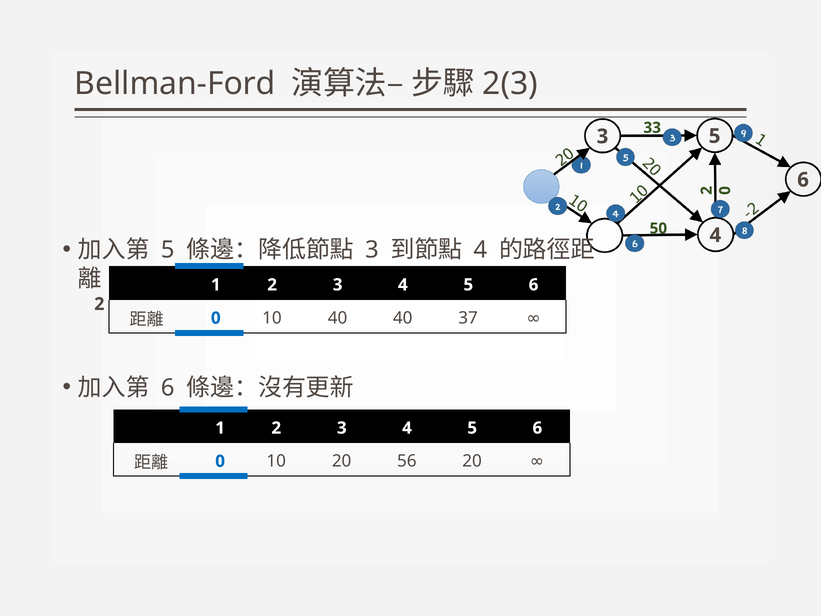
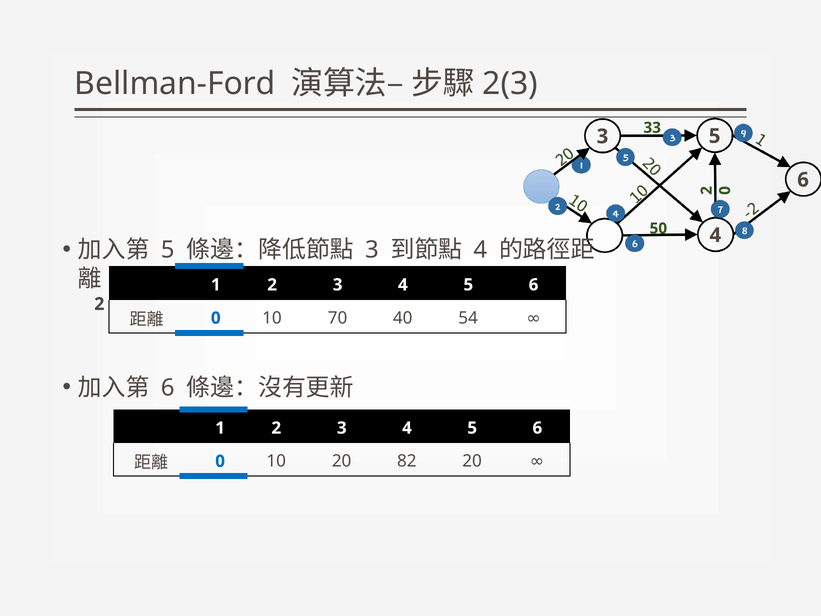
10 40: 40 -> 70
37: 37 -> 54
56: 56 -> 82
